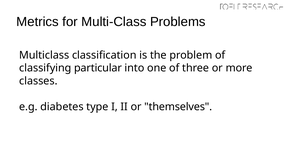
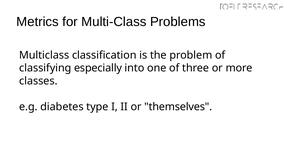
particular: particular -> especially
